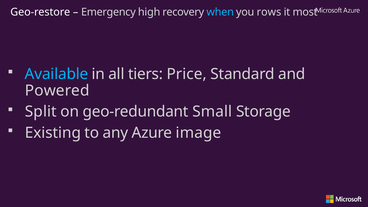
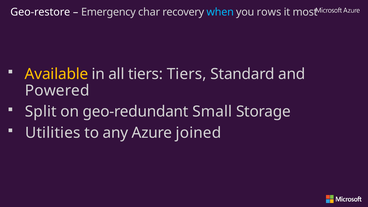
high: high -> char
Available colour: light blue -> yellow
tiers Price: Price -> Tiers
Existing: Existing -> Utilities
image: image -> joined
